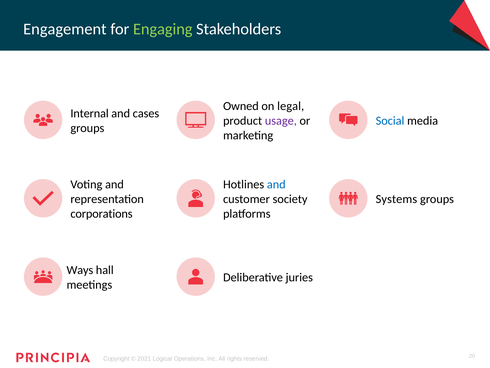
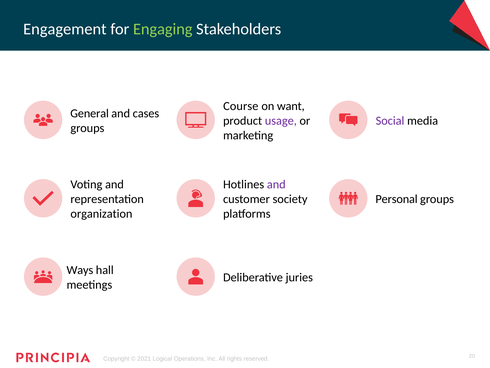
Owned: Owned -> Course
legal: legal -> want
Internal: Internal -> General
Social colour: blue -> purple
and at (276, 184) colour: blue -> purple
Systems: Systems -> Personal
corporations: corporations -> organization
